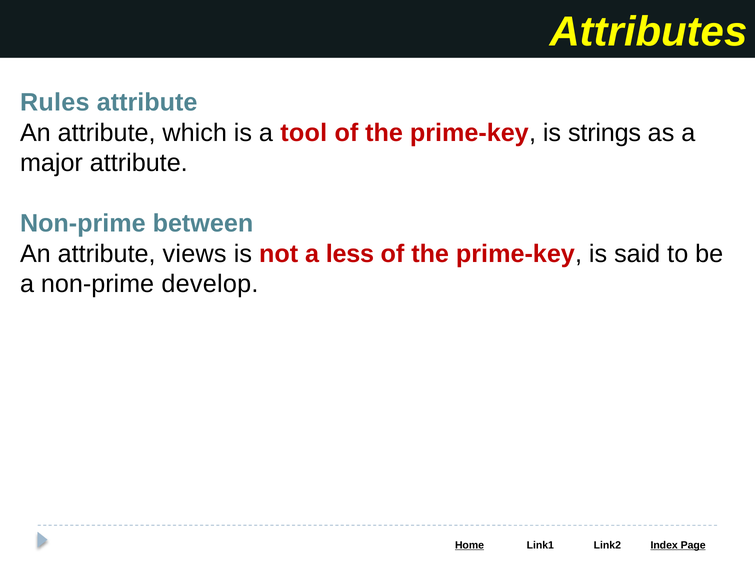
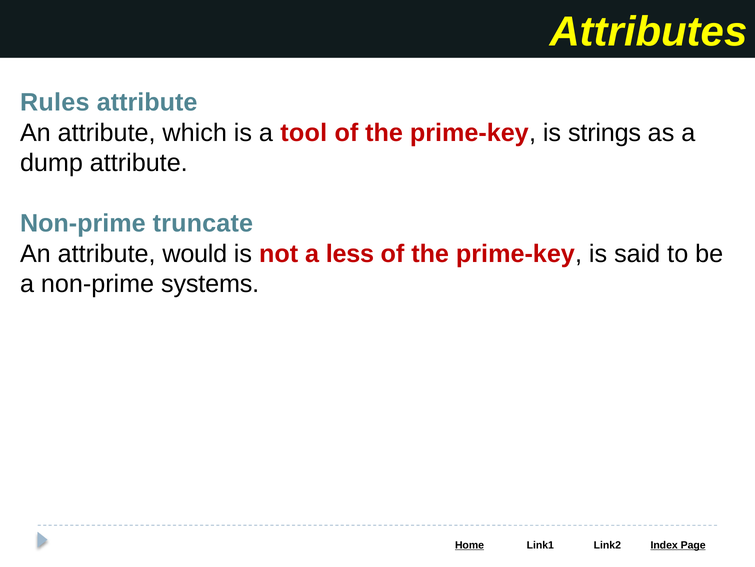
major: major -> dump
between: between -> truncate
views: views -> would
develop: develop -> systems
